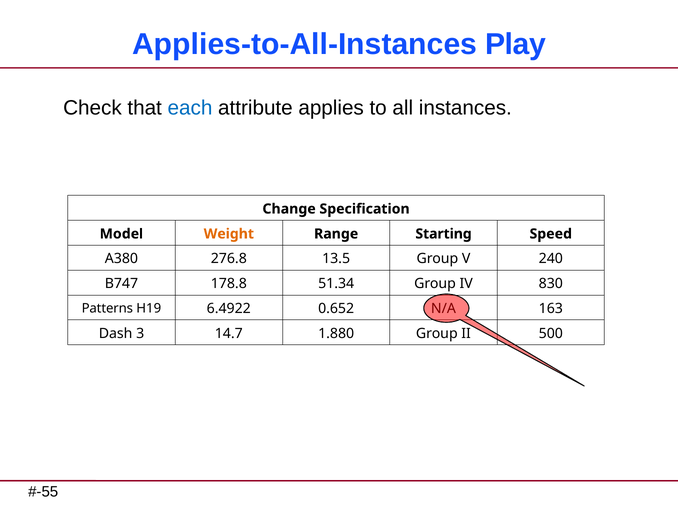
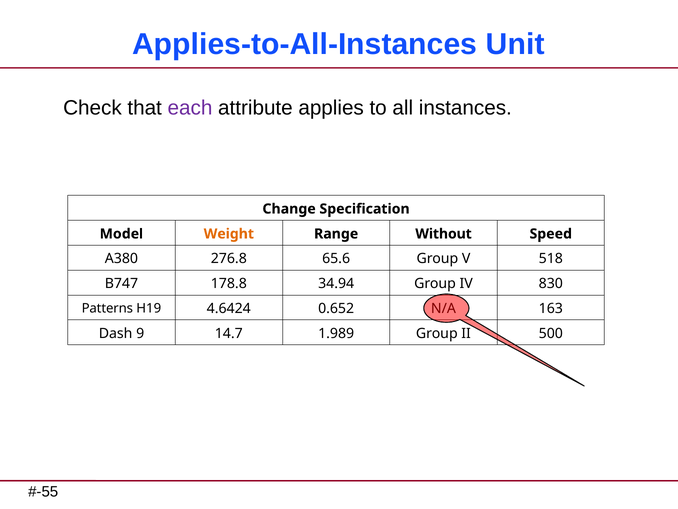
Play: Play -> Unit
each colour: blue -> purple
Starting: Starting -> Without
13.5: 13.5 -> 65.6
240: 240 -> 518
51.34: 51.34 -> 34.94
6.4922: 6.4922 -> 4.6424
3: 3 -> 9
1.880: 1.880 -> 1.989
